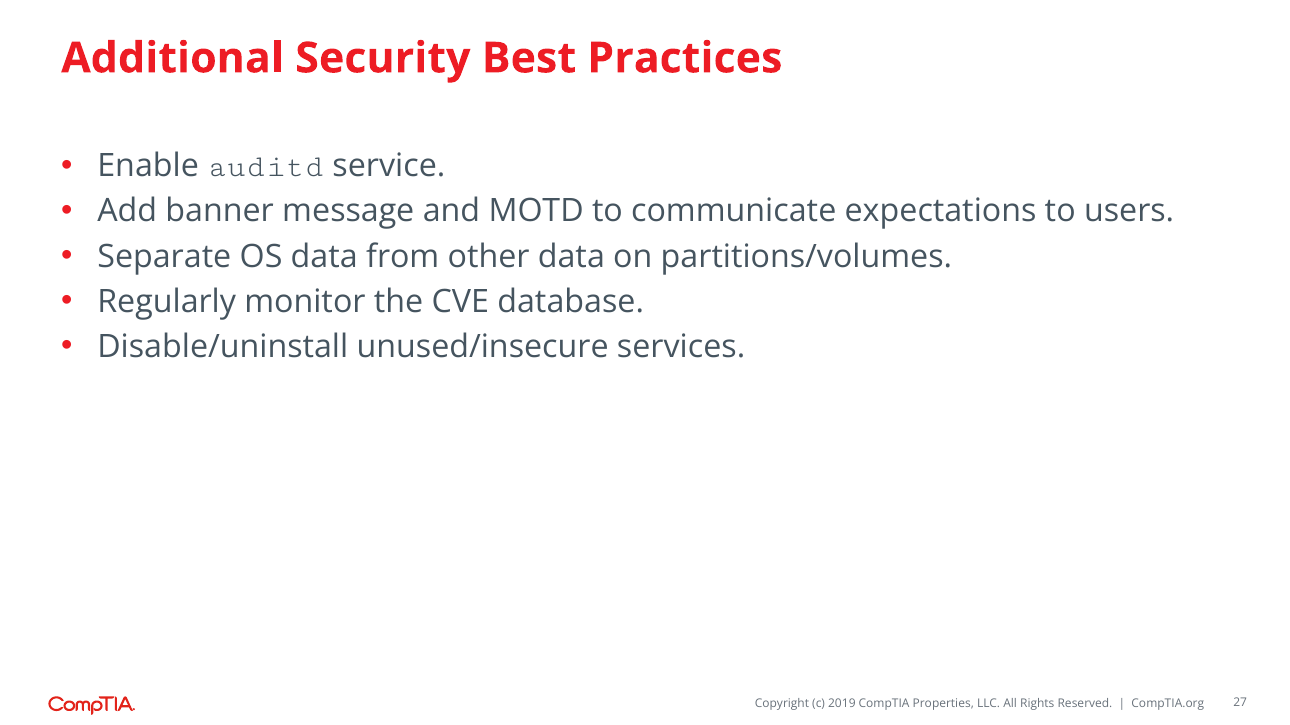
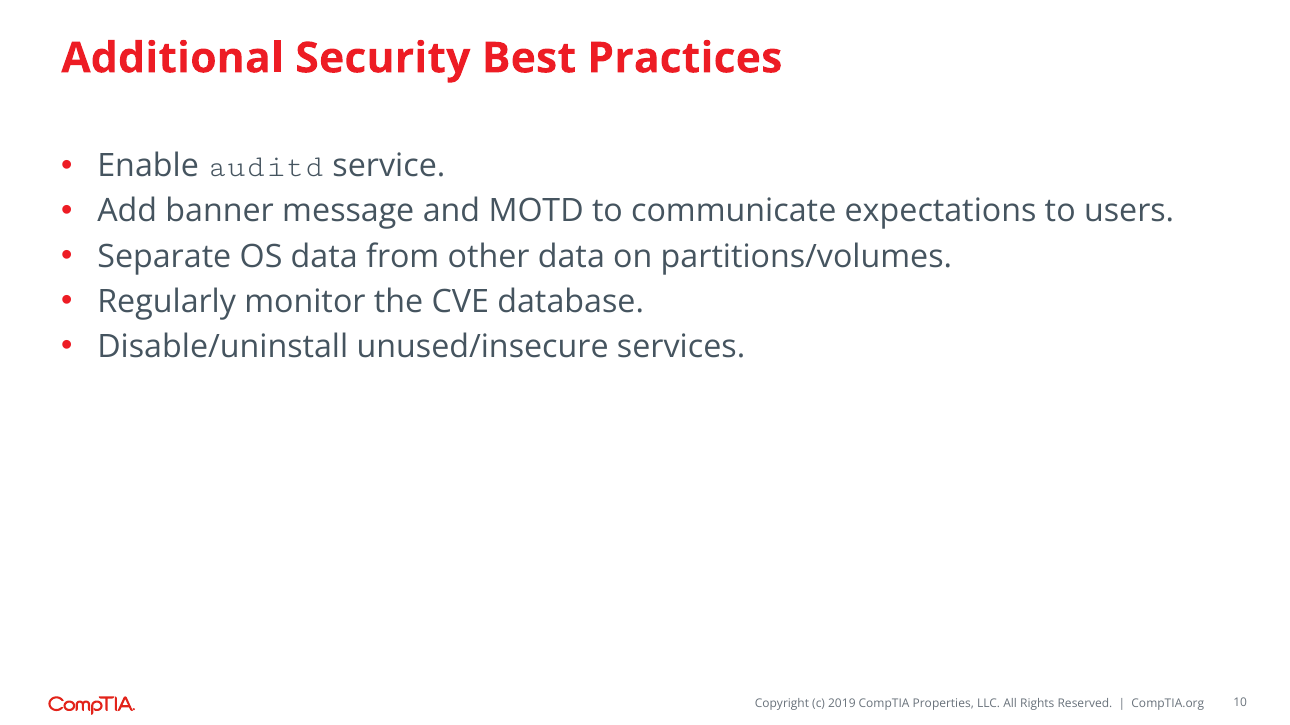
27: 27 -> 10
